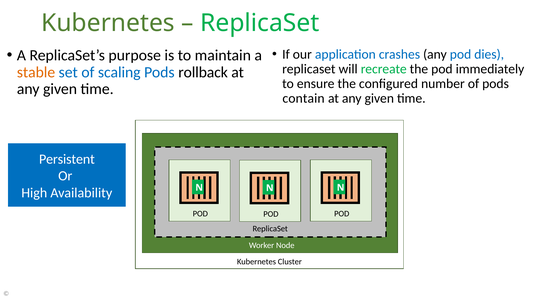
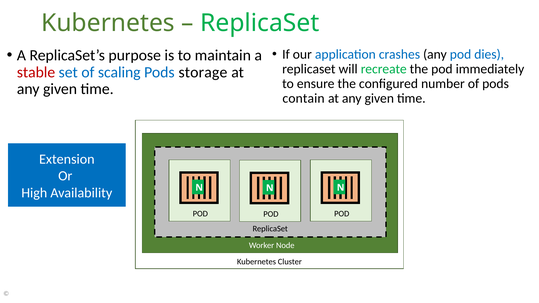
stable colour: orange -> red
rollback: rollback -> storage
Persistent: Persistent -> Extension
